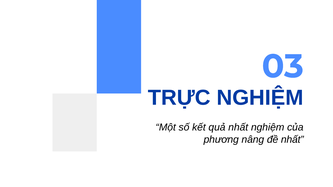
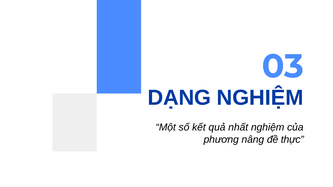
TRỰC: TRỰC -> DẠNG
đề nhất: nhất -> thực
